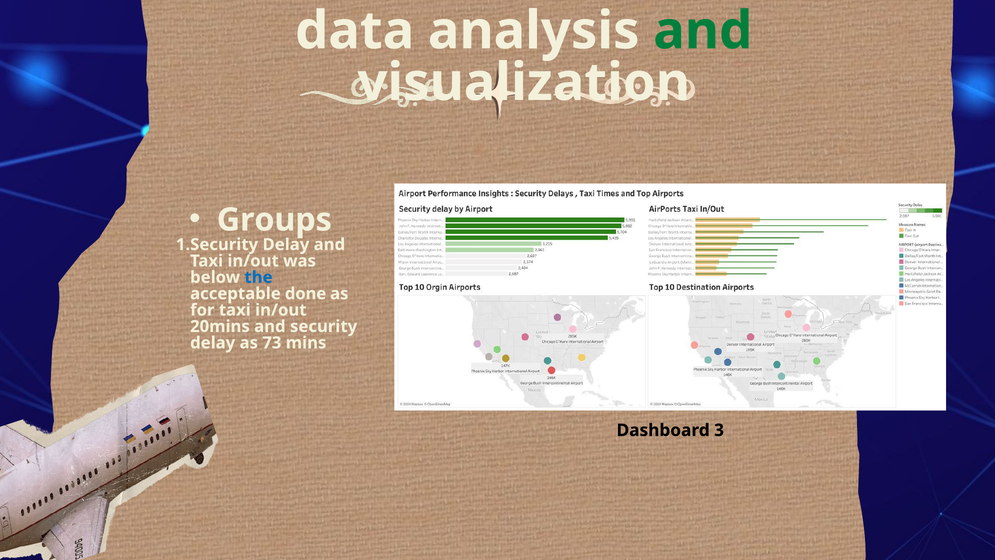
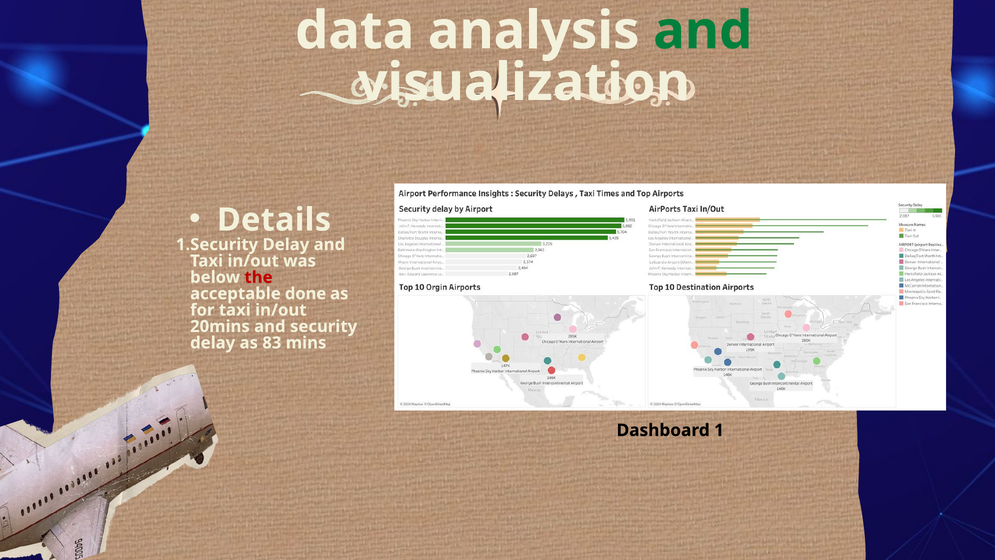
Groups: Groups -> Details
the colour: blue -> red
73: 73 -> 83
3: 3 -> 1
